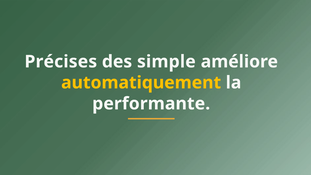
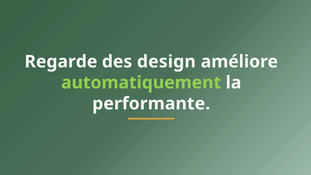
Précises: Précises -> Regarde
simple: simple -> design
automatiquement colour: yellow -> light green
